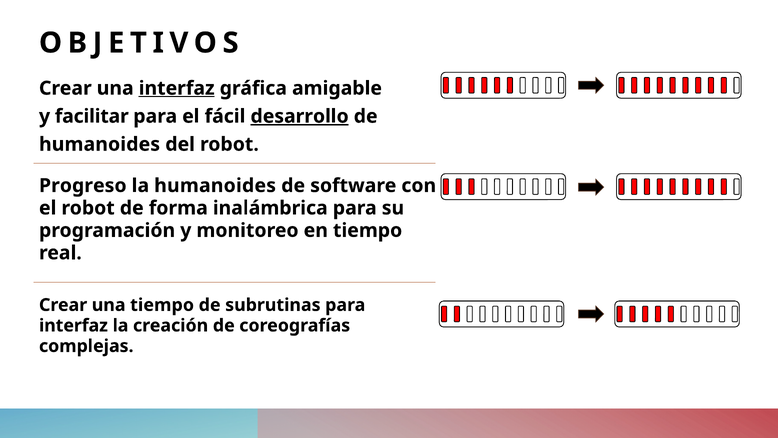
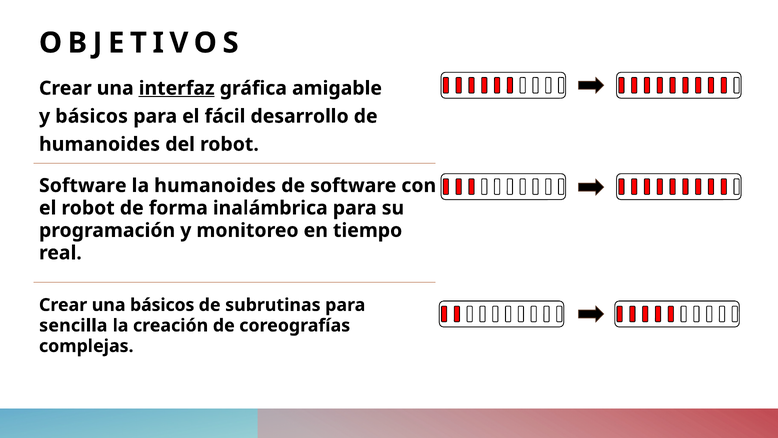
y facilitar: facilitar -> básicos
desarrollo underline: present -> none
Progreso at (83, 185): Progreso -> Software
una tiempo: tiempo -> básicos
interfaz at (73, 325): interfaz -> sencilla
